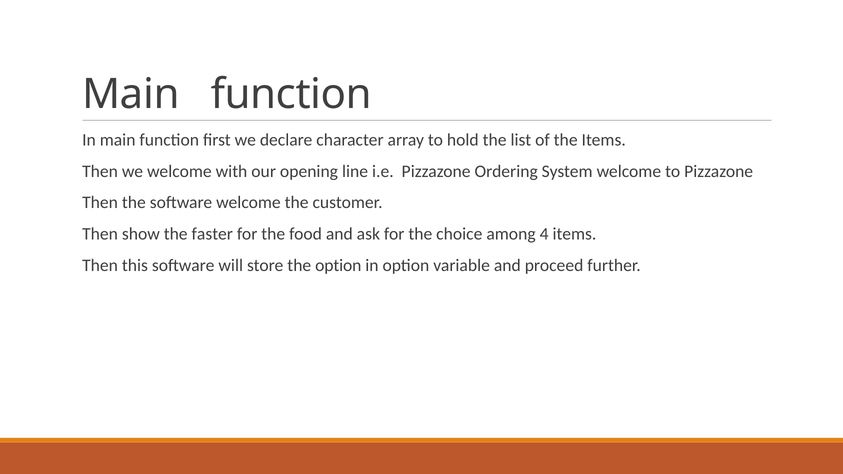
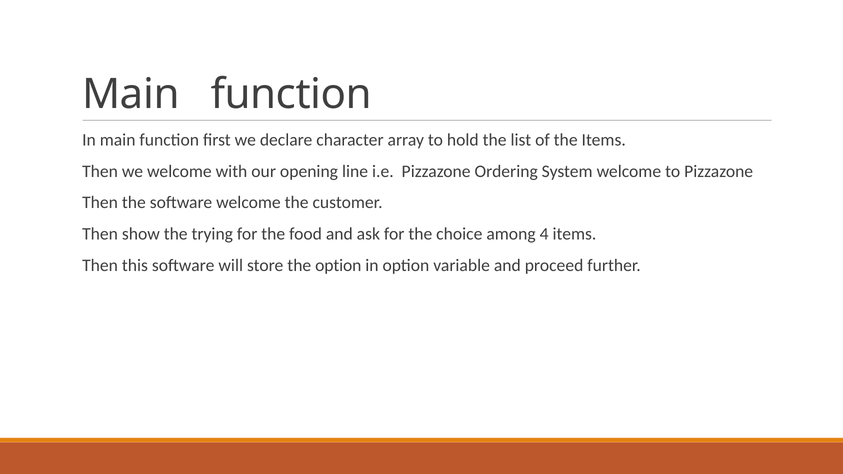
faster: faster -> trying
